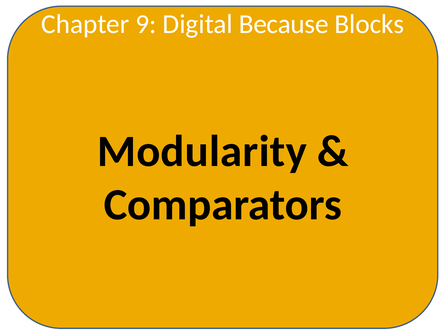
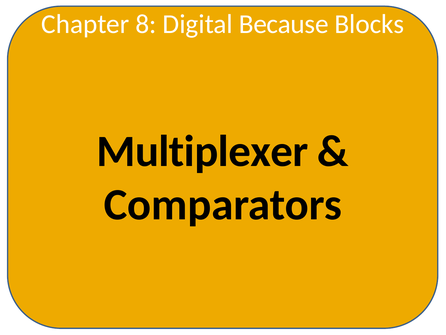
9: 9 -> 8
Modularity: Modularity -> Multiplexer
